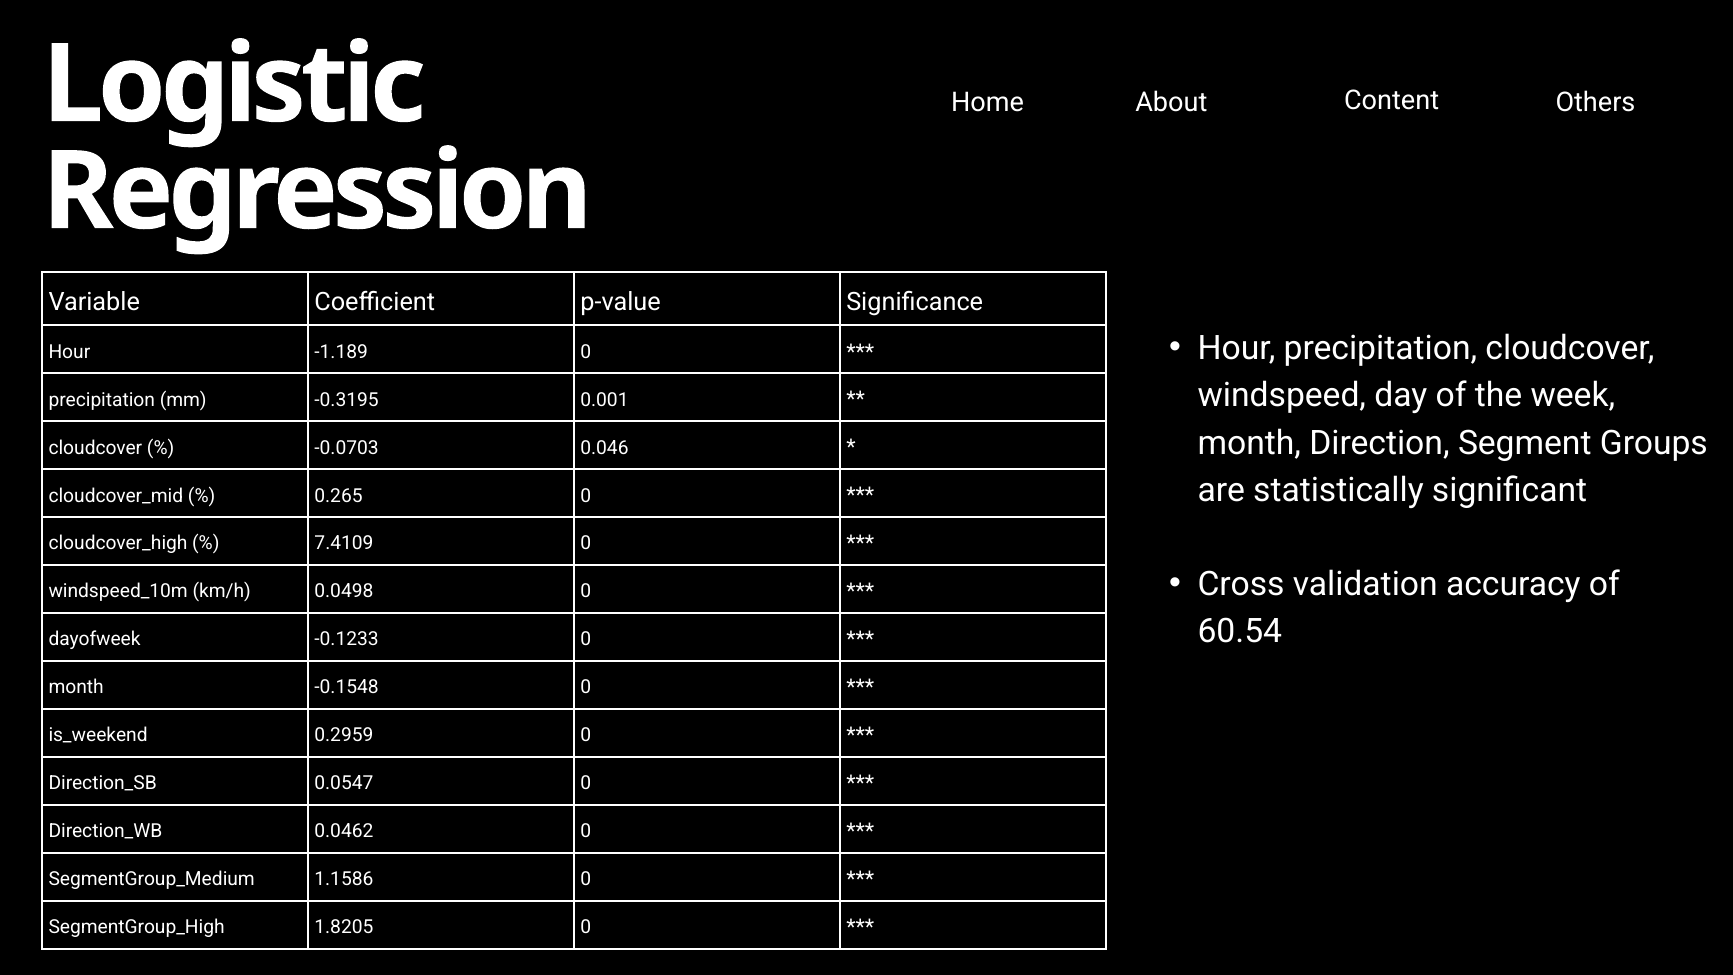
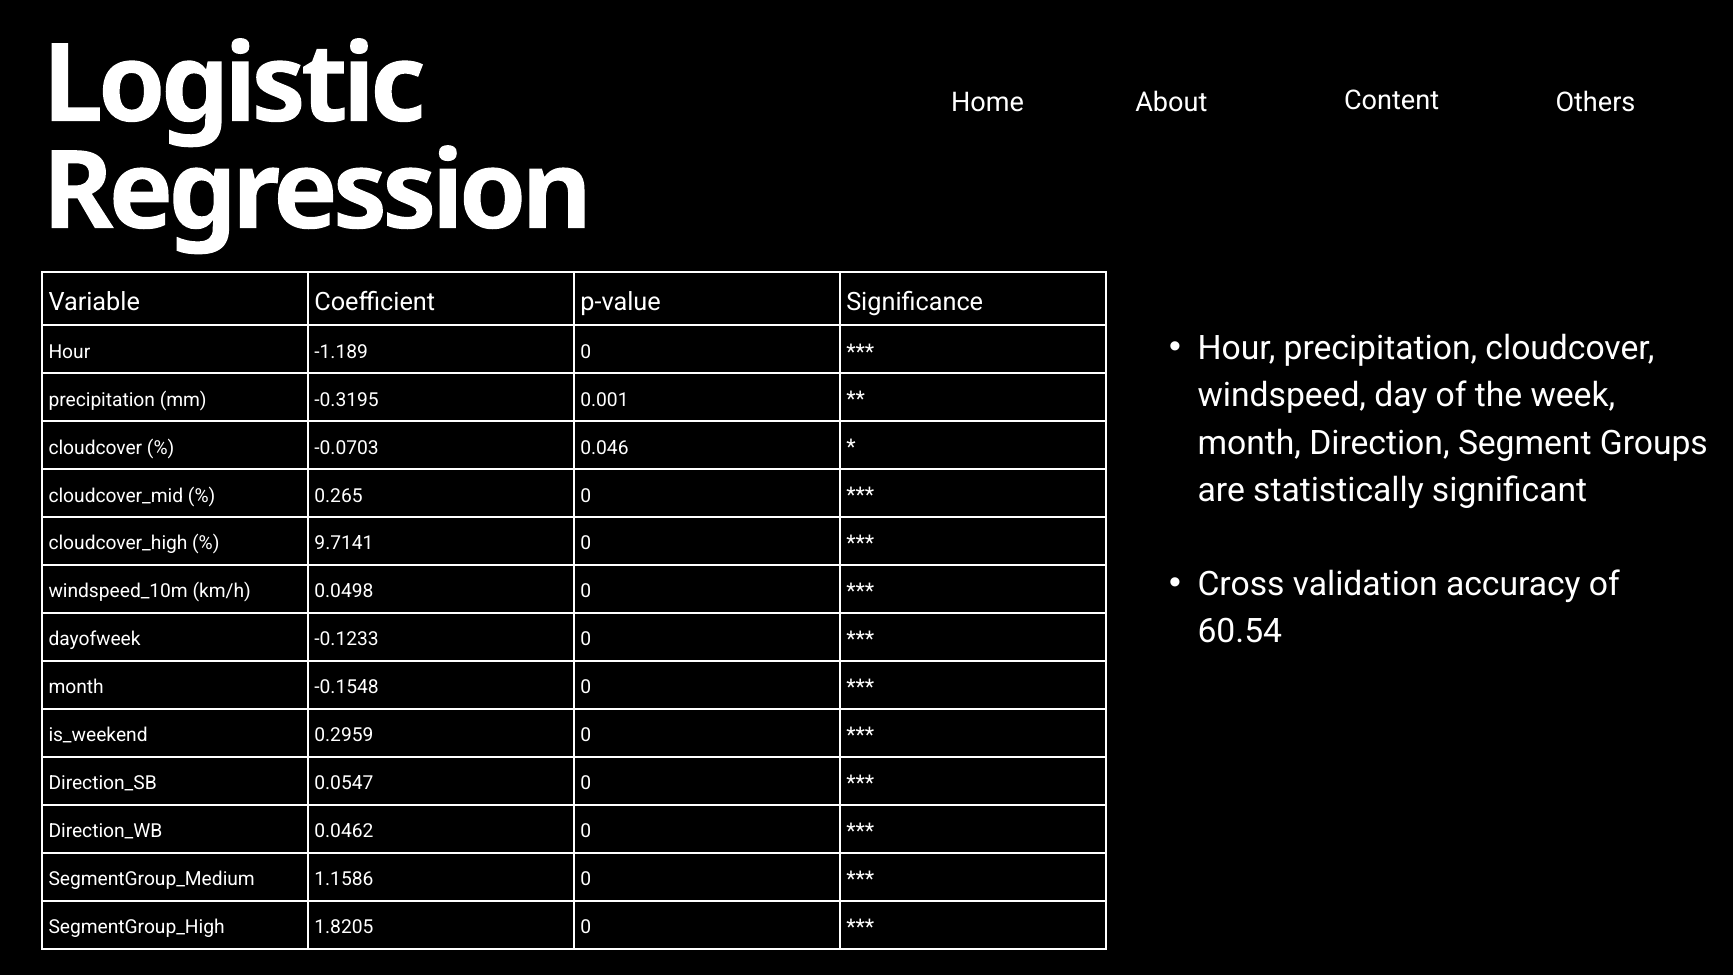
7.4109: 7.4109 -> 9.7141
